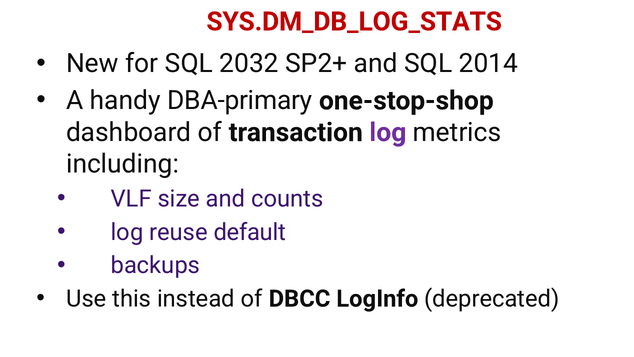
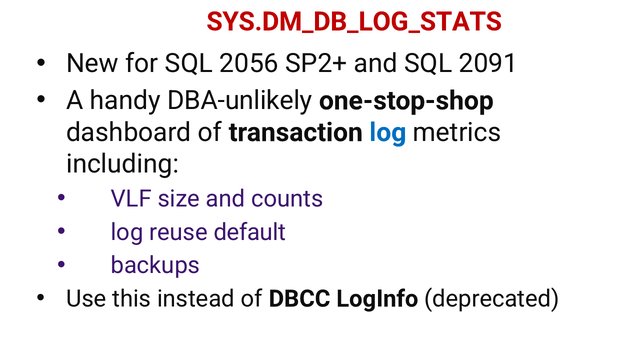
2032: 2032 -> 2056
2014: 2014 -> 2091
DBA-primary: DBA-primary -> DBA-unlikely
log at (388, 132) colour: purple -> blue
